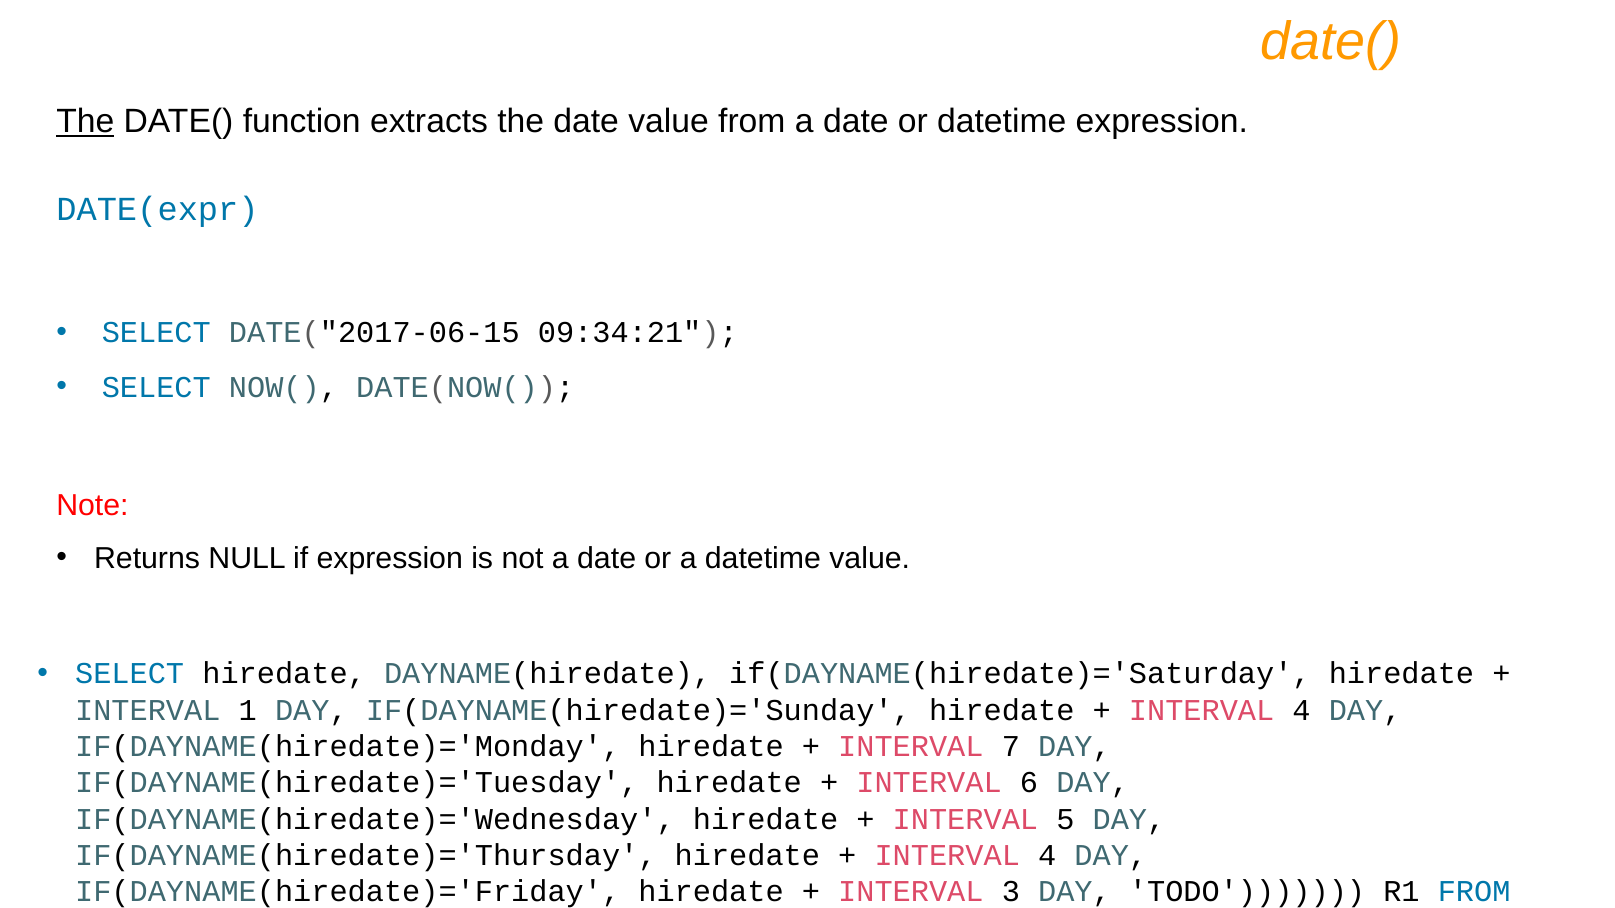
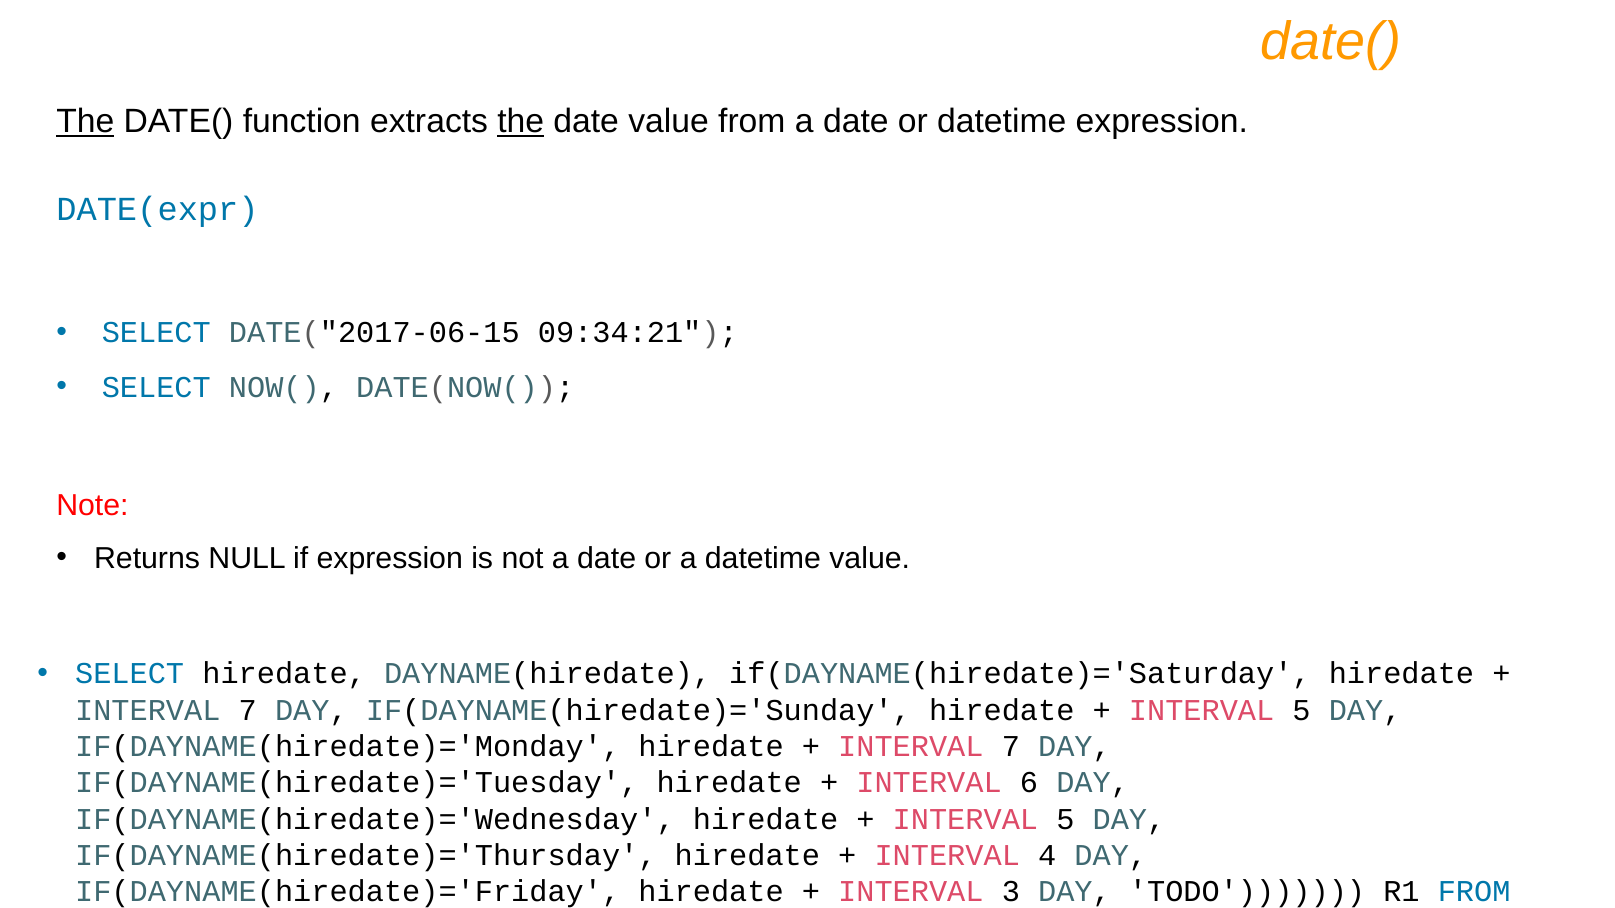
the at (521, 122) underline: none -> present
1 at (248, 711): 1 -> 7
4 at (1302, 711): 4 -> 5
